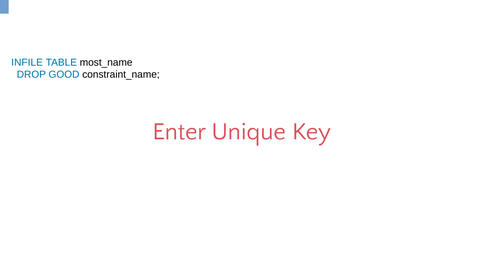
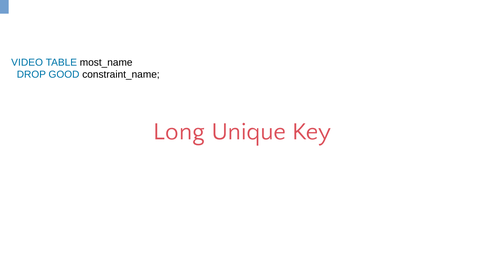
INFILE: INFILE -> VIDEO
Enter: Enter -> Long
